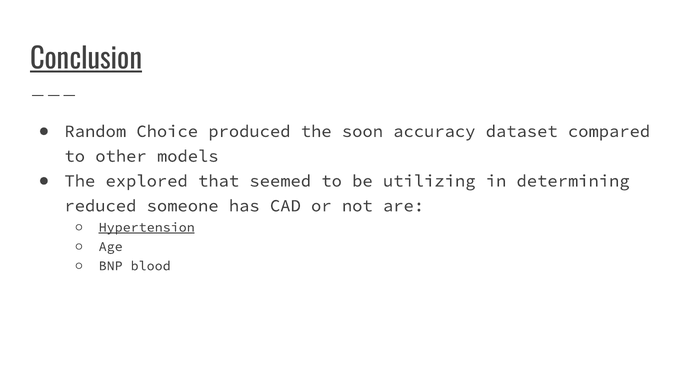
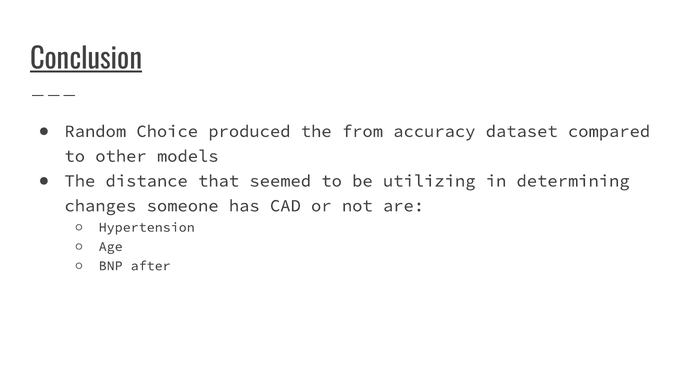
soon: soon -> from
explored: explored -> distance
reduced: reduced -> changes
Hypertension underline: present -> none
blood: blood -> after
